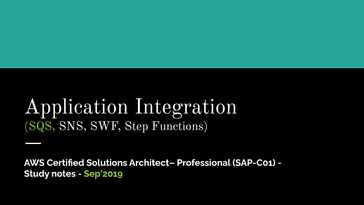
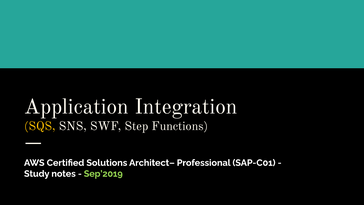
SQS colour: light green -> yellow
